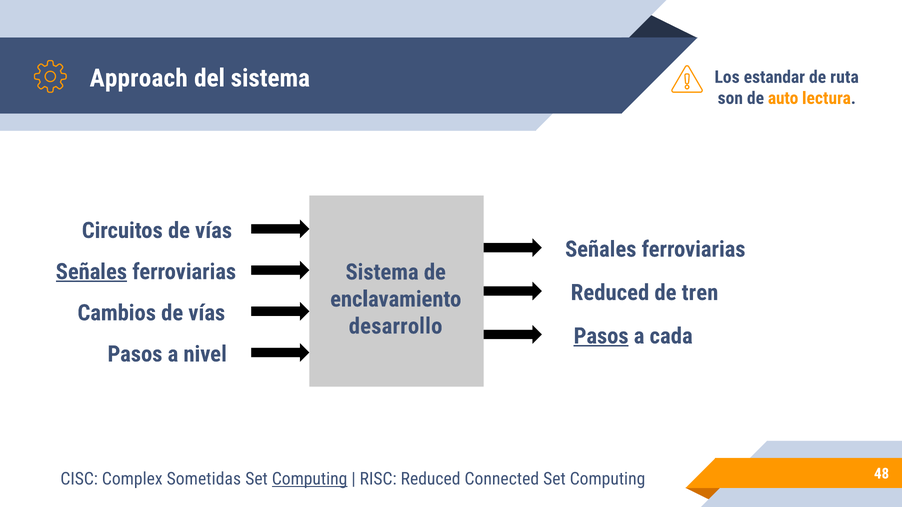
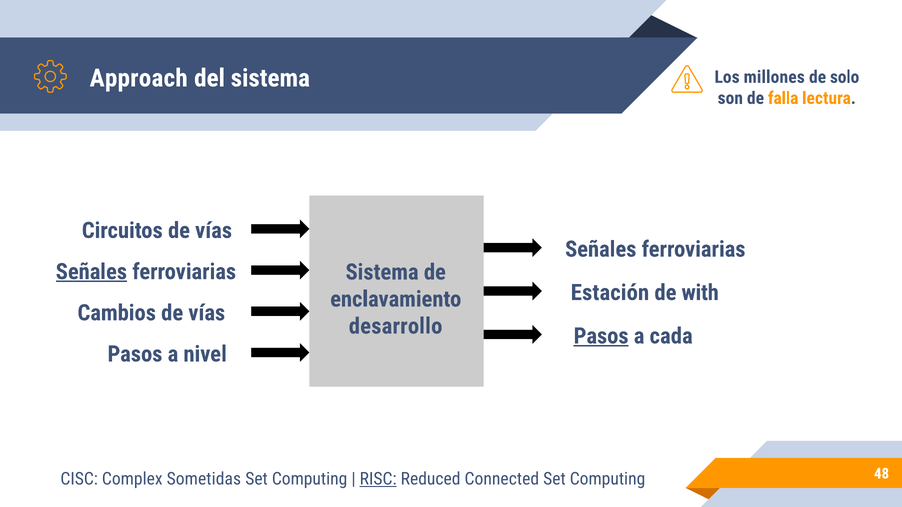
estandar: estandar -> millones
ruta: ruta -> solo
auto: auto -> falla
Reduced at (610, 293): Reduced -> Estación
tren: tren -> with
Computing at (310, 479) underline: present -> none
RISC underline: none -> present
